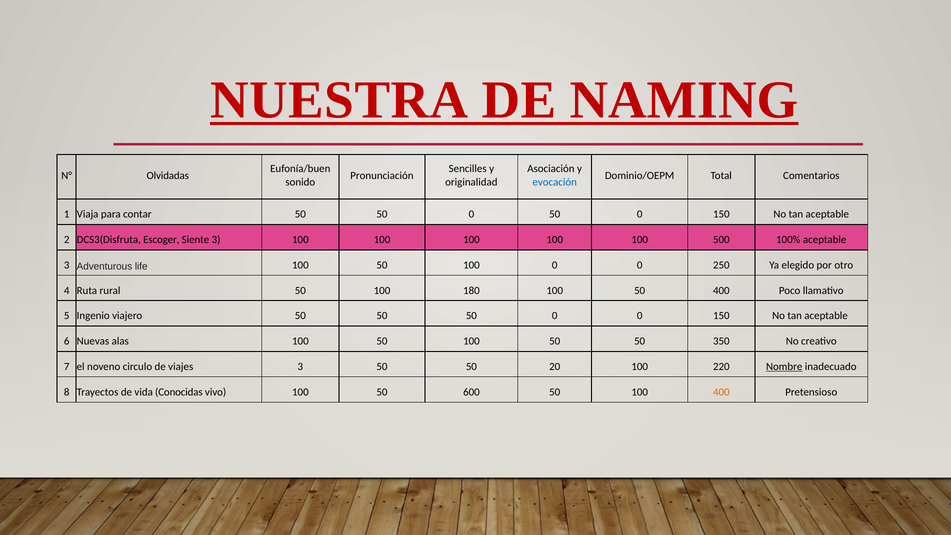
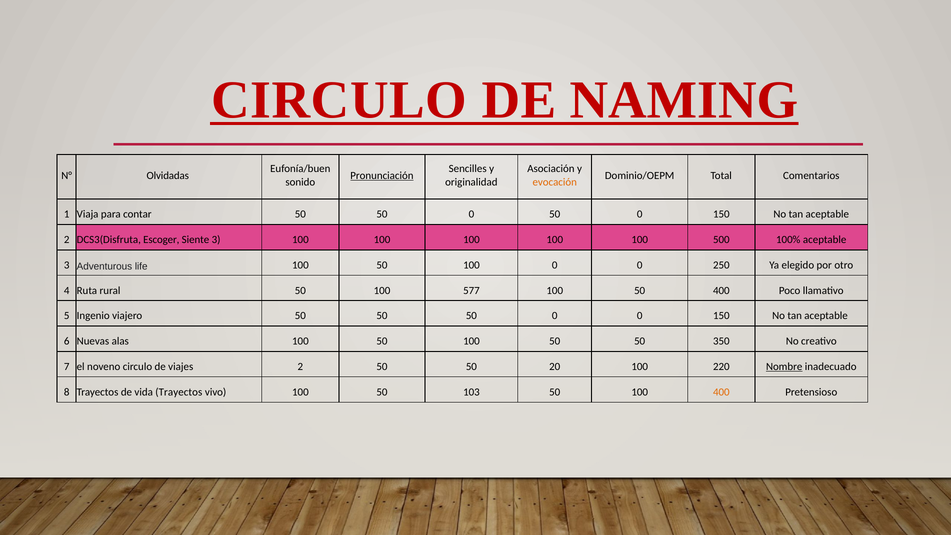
NUESTRA at (339, 100): NUESTRA -> CIRCULO
Pronunciación underline: none -> present
evocación colour: blue -> orange
180: 180 -> 577
viajes 3: 3 -> 2
vida Conocidas: Conocidas -> Trayectos
600: 600 -> 103
